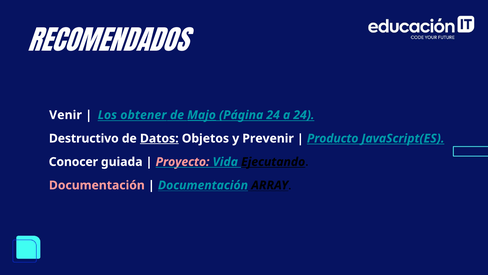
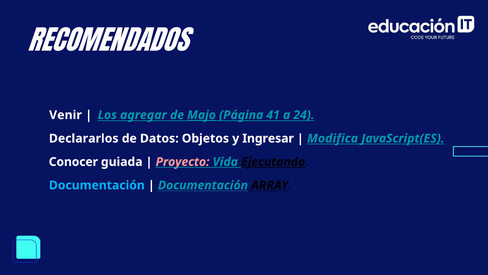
obtener: obtener -> agregar
Página 24: 24 -> 41
Destructivo: Destructivo -> Declararlos
Datos underline: present -> none
Prevenir: Prevenir -> Ingresar
Producto: Producto -> Modifica
Documentación at (97, 185) colour: pink -> light blue
